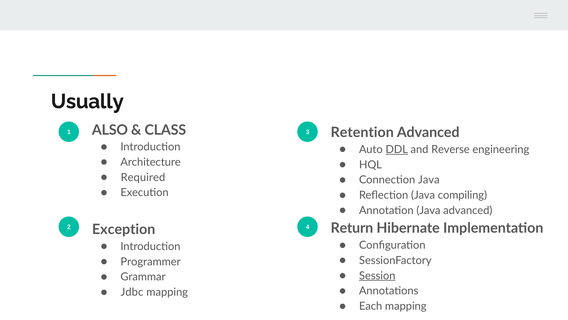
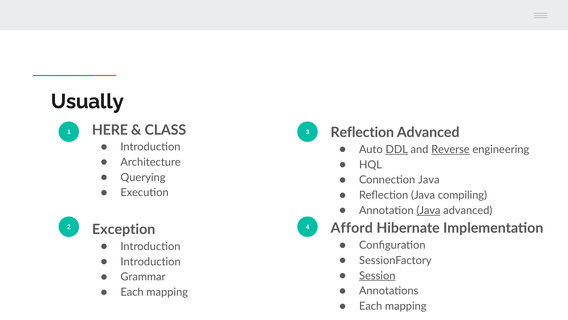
ALSO: ALSO -> HERE
3 Retention: Retention -> Reflection
Reverse underline: none -> present
Required: Required -> Querying
Java at (428, 210) underline: none -> present
Return: Return -> Afford
Programmer at (151, 261): Programmer -> Introduction
Jdbc at (132, 292): Jdbc -> Each
